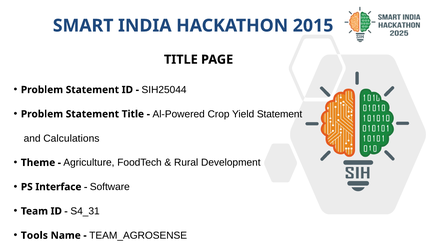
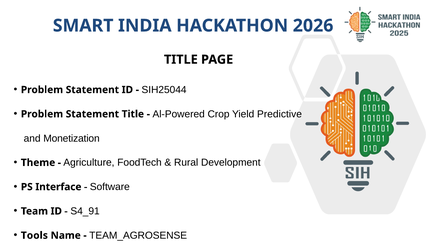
2015: 2015 -> 2026
Yield Statement: Statement -> Predictive
Calculations: Calculations -> Monetization
S4_31: S4_31 -> S4_91
